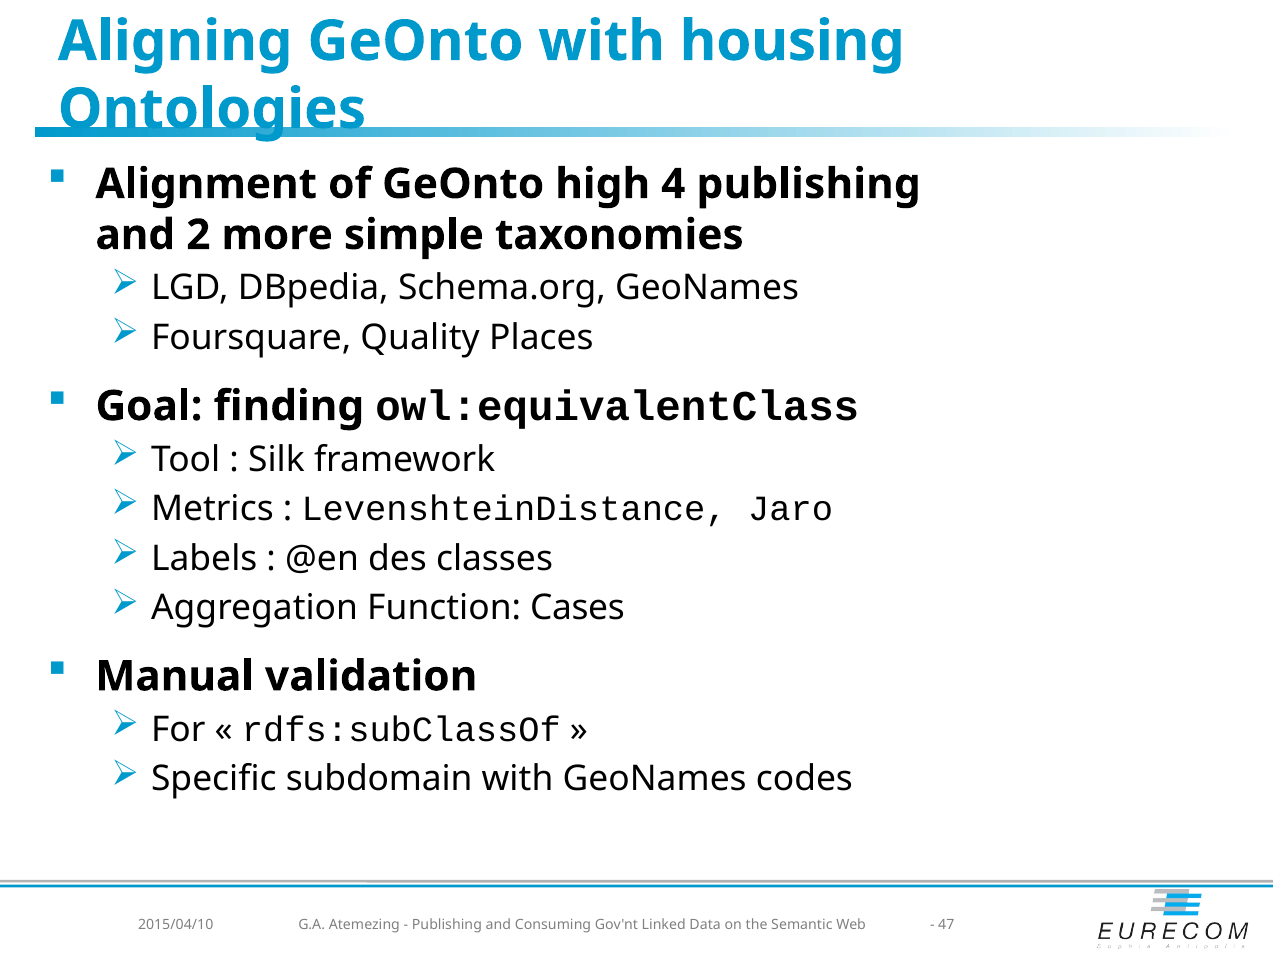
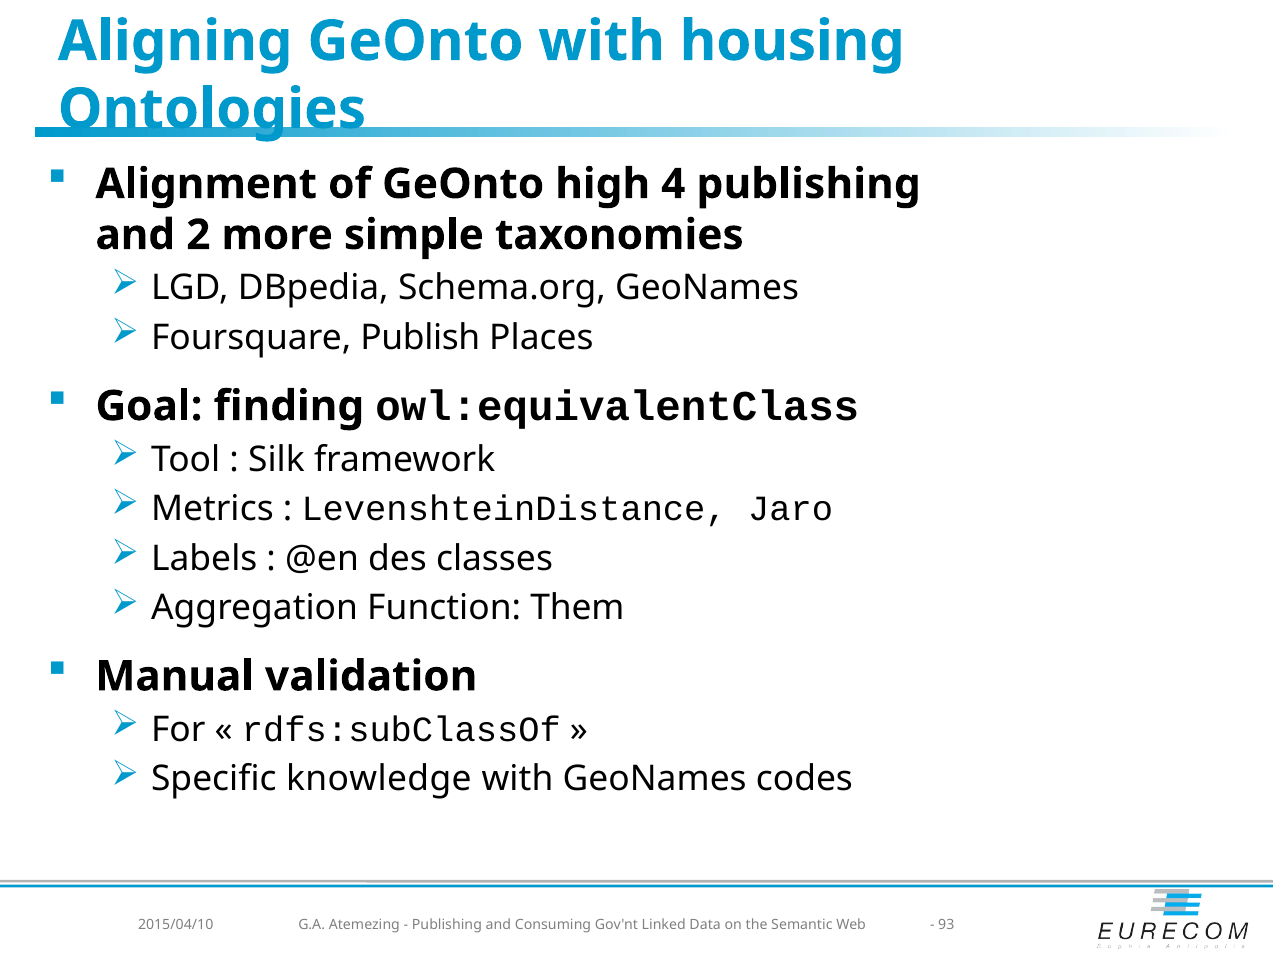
Quality: Quality -> Publish
Cases: Cases -> Them
subdomain: subdomain -> knowledge
47: 47 -> 93
